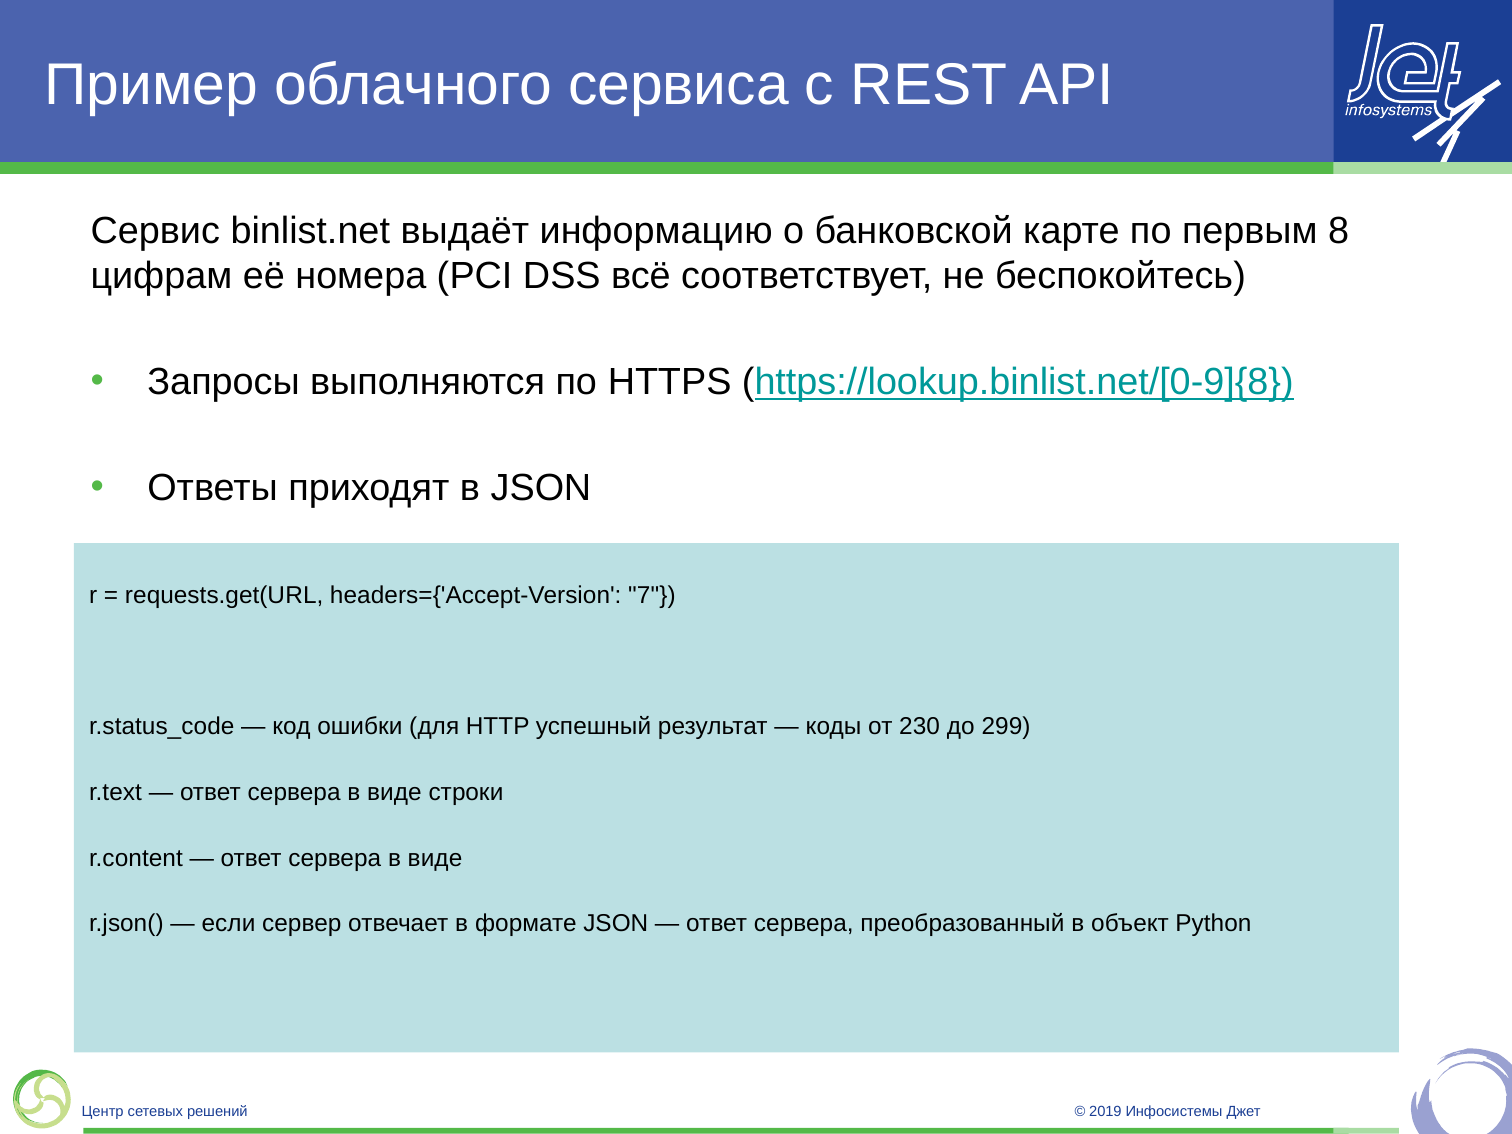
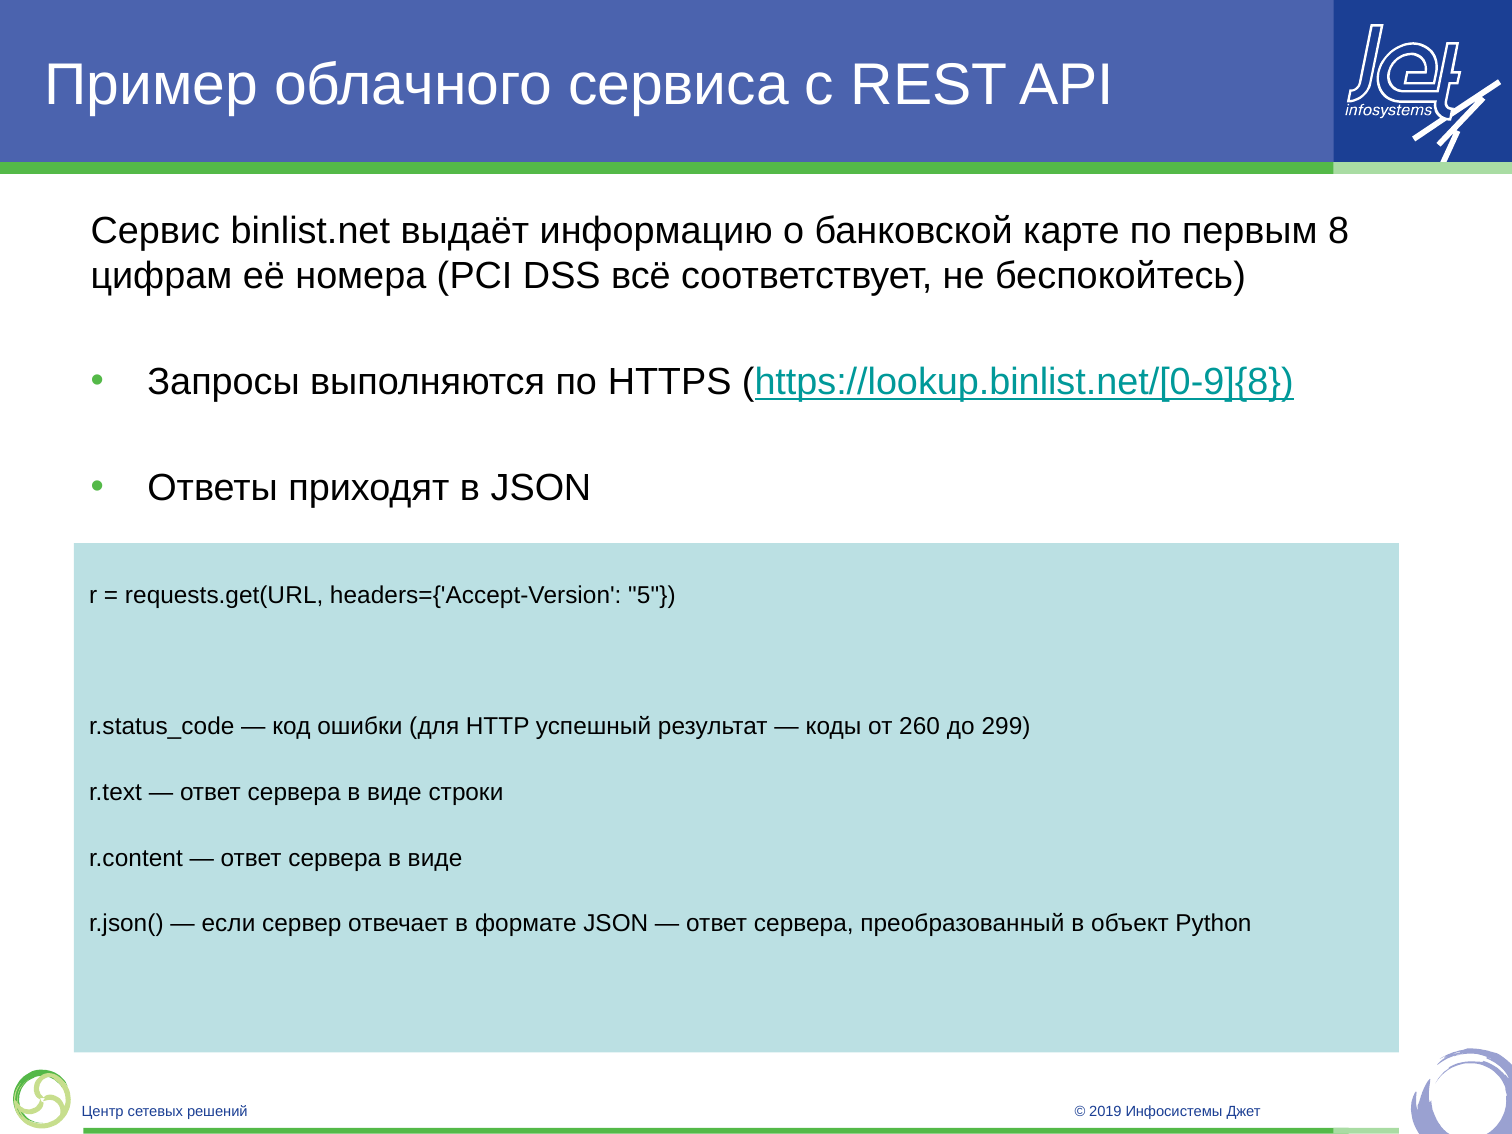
7: 7 -> 5
230: 230 -> 260
